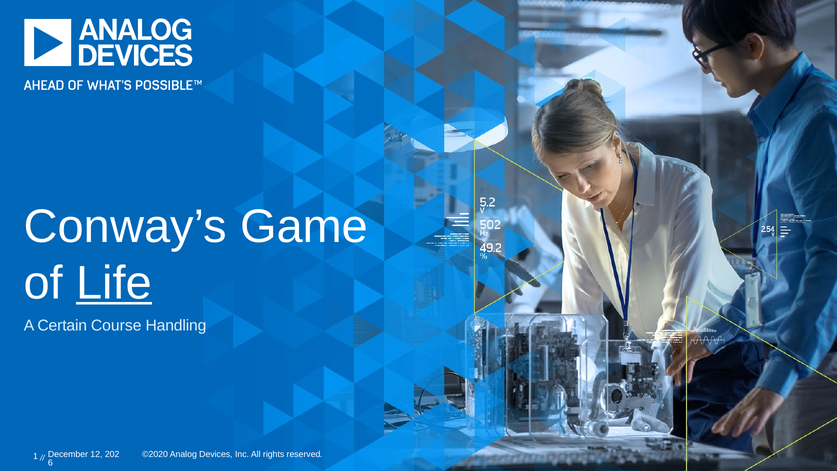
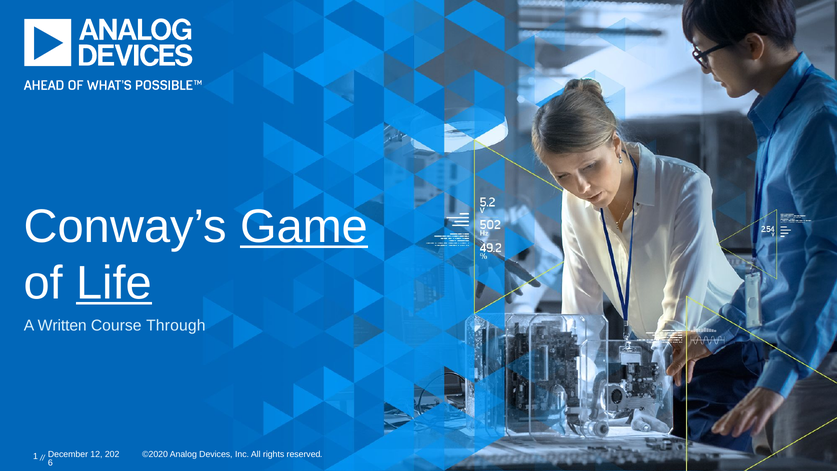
Game underline: none -> present
Certain: Certain -> Written
Handling: Handling -> Through
